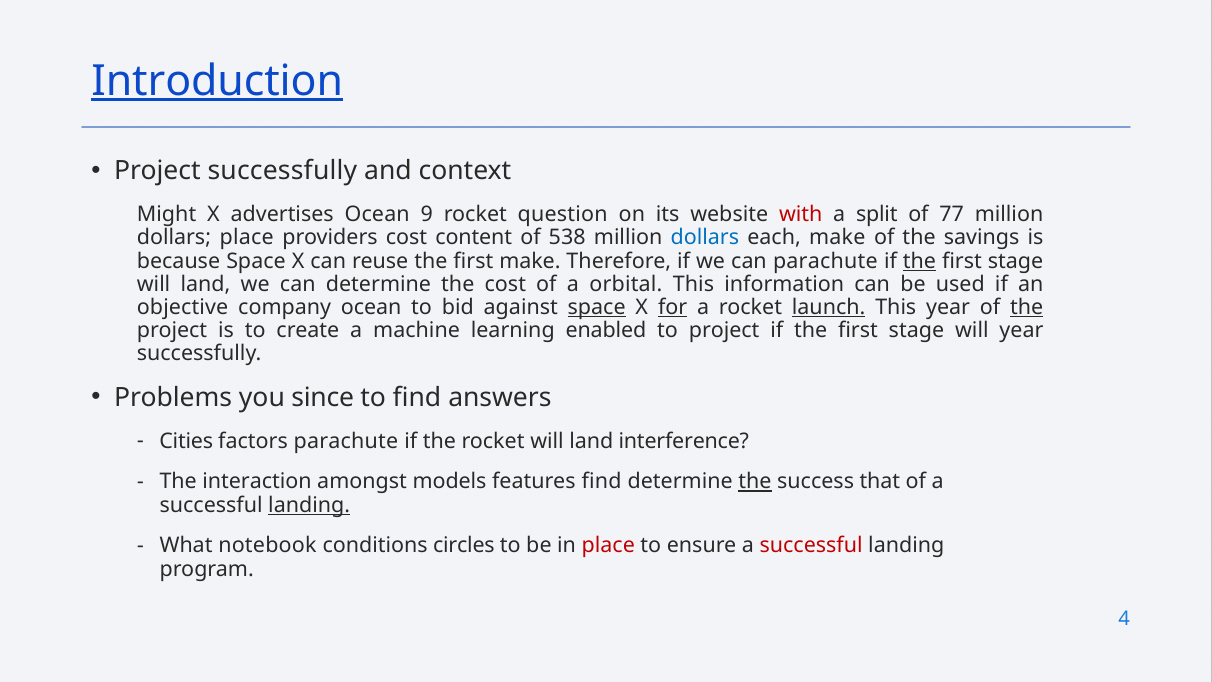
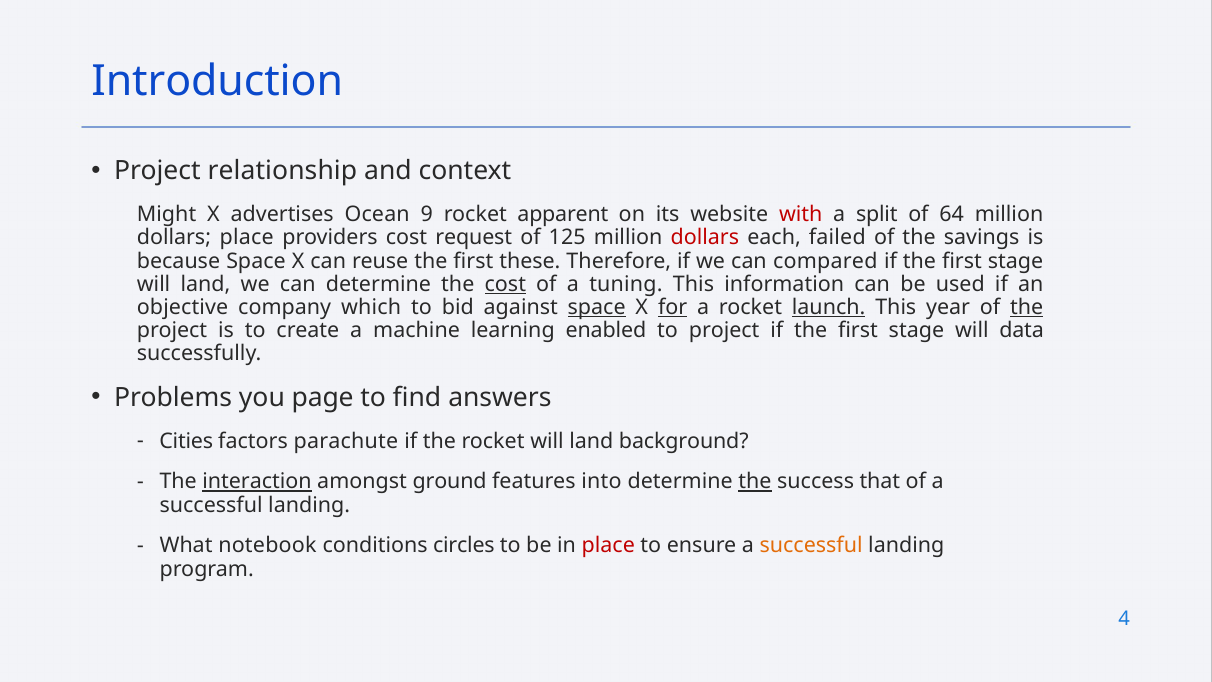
Introduction underline: present -> none
Project successfully: successfully -> relationship
question: question -> apparent
77: 77 -> 64
content: content -> request
538: 538 -> 125
dollars at (705, 238) colour: blue -> red
each make: make -> failed
first make: make -> these
can parachute: parachute -> compared
the at (919, 261) underline: present -> none
cost at (505, 284) underline: none -> present
orbital: orbital -> tuning
company ocean: ocean -> which
will year: year -> data
since: since -> page
interference: interference -> background
interaction underline: none -> present
models: models -> ground
features find: find -> into
landing at (309, 505) underline: present -> none
successful at (811, 546) colour: red -> orange
